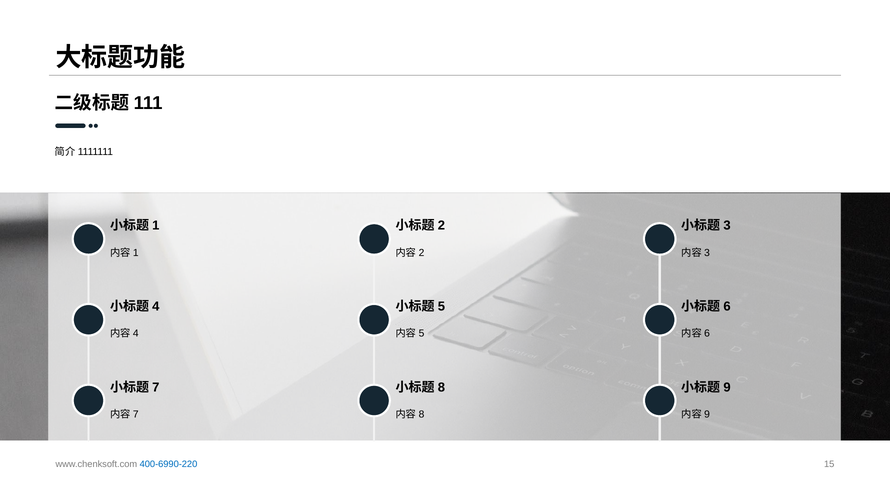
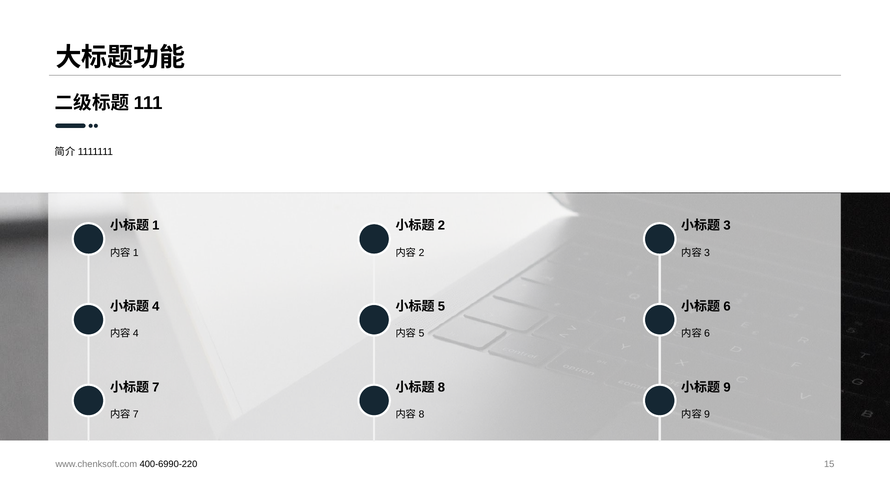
400-6990-220 colour: blue -> black
